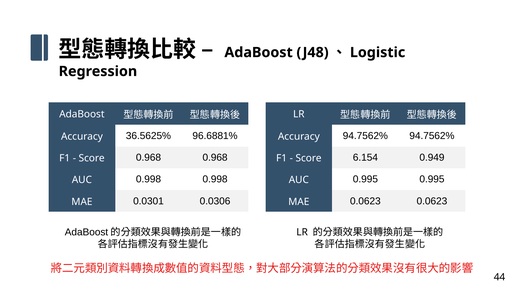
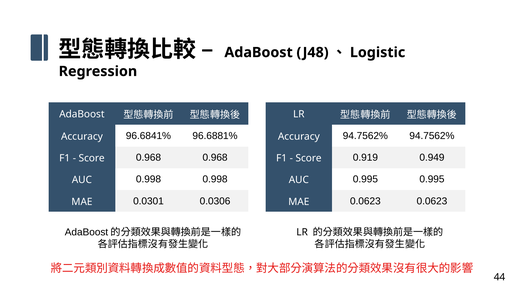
36.5625%: 36.5625% -> 96.6841%
6.154: 6.154 -> 0.919
